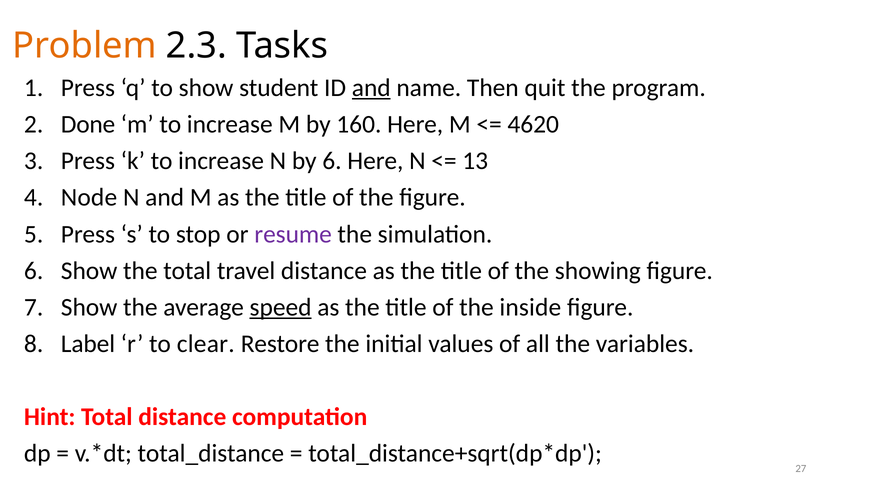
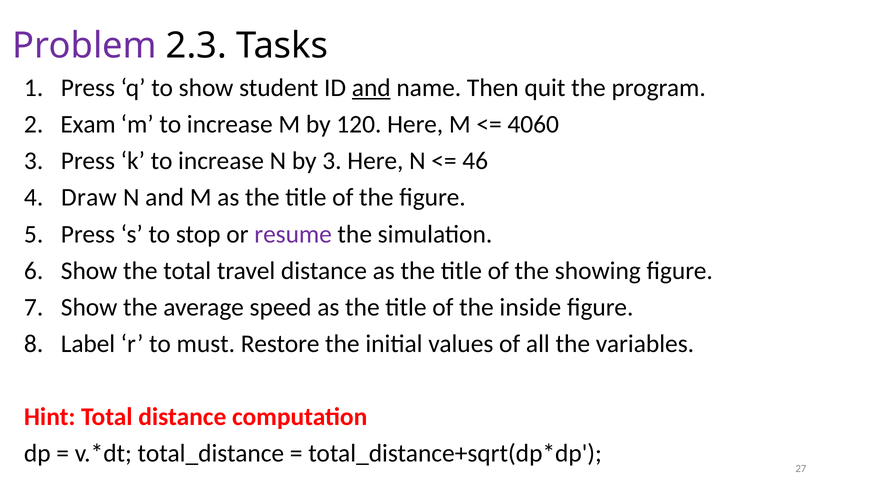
Problem colour: orange -> purple
Done: Done -> Exam
160: 160 -> 120
4620: 4620 -> 4060
by 6: 6 -> 3
13: 13 -> 46
Node: Node -> Draw
speed underline: present -> none
clear: clear -> must
